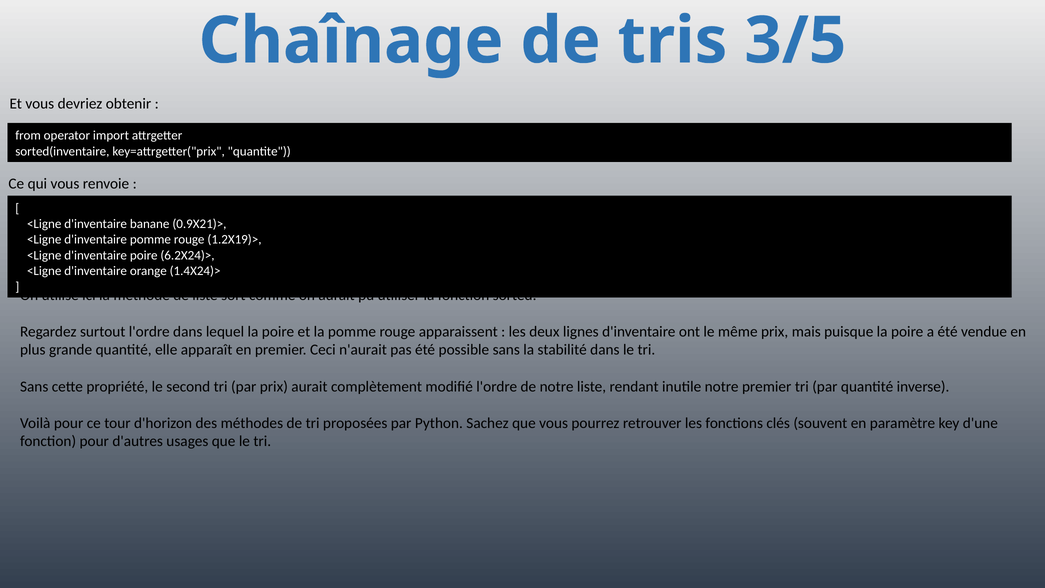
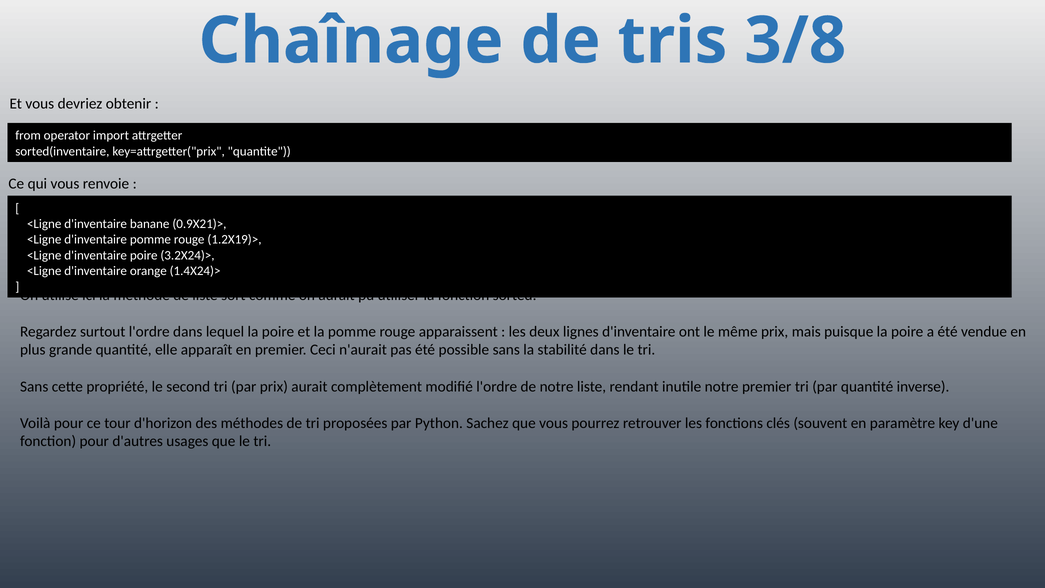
3/5: 3/5 -> 3/8
6.2X24)>: 6.2X24)> -> 3.2X24)>
